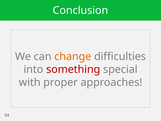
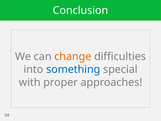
something colour: red -> blue
